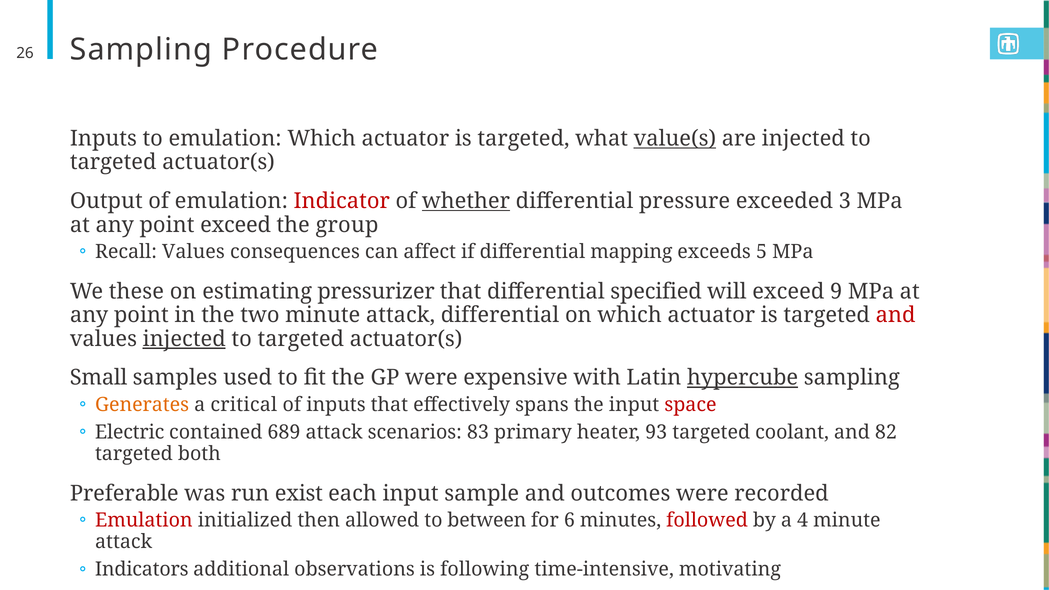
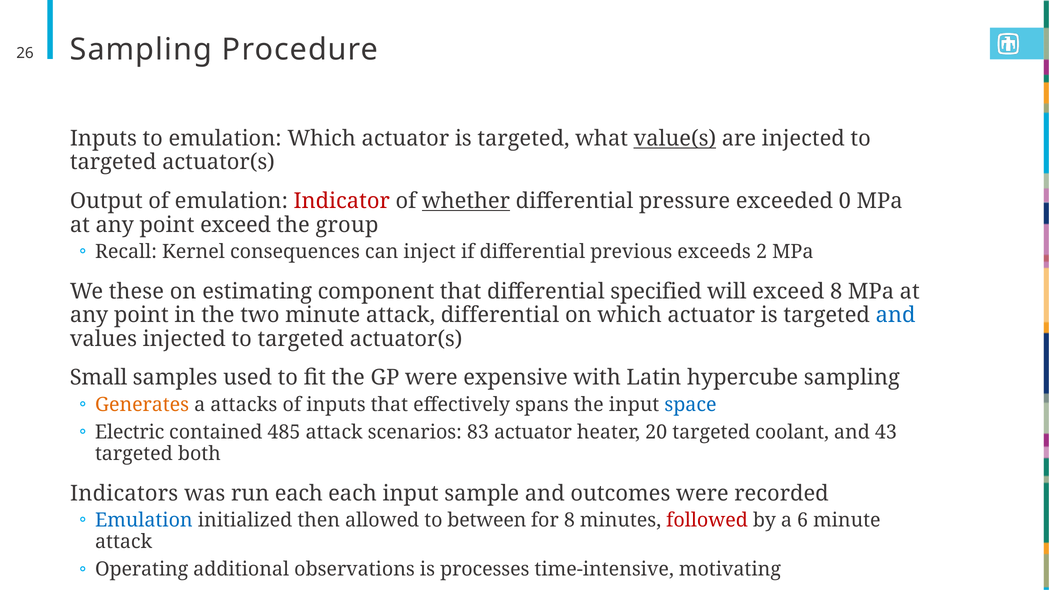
3: 3 -> 0
Recall Values: Values -> Kernel
affect: affect -> inject
mapping: mapping -> previous
5: 5 -> 2
pressurizer: pressurizer -> component
exceed 9: 9 -> 8
and at (896, 315) colour: red -> blue
injected at (184, 339) underline: present -> none
hypercube underline: present -> none
critical: critical -> attacks
space colour: red -> blue
689: 689 -> 485
83 primary: primary -> actuator
93: 93 -> 20
82: 82 -> 43
Preferable: Preferable -> Indicators
run exist: exist -> each
Emulation at (144, 520) colour: red -> blue
for 6: 6 -> 8
4: 4 -> 6
Indicators: Indicators -> Operating
following: following -> processes
